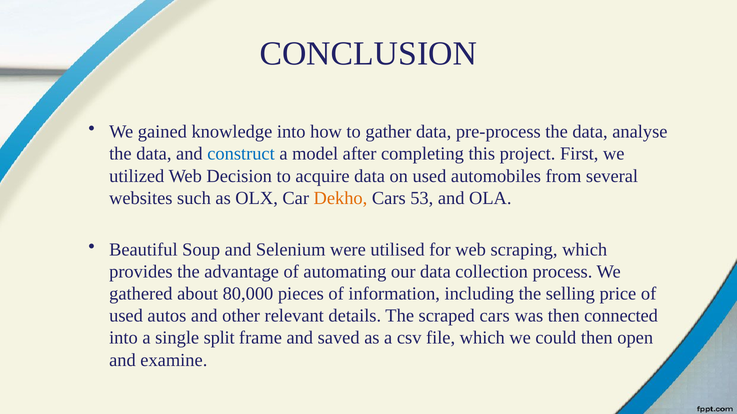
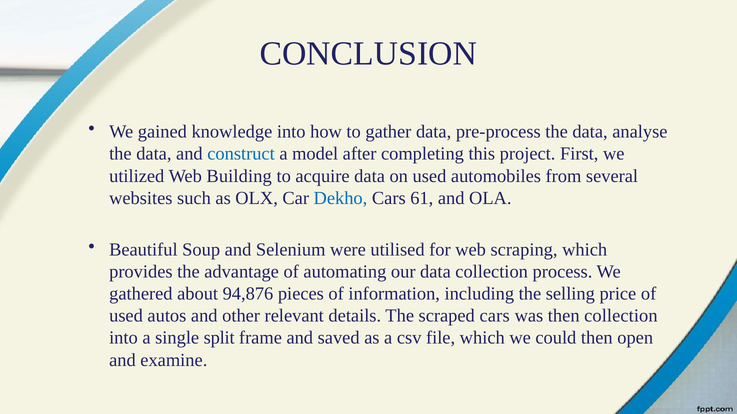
Decision: Decision -> Building
Dekho colour: orange -> blue
53: 53 -> 61
80,000: 80,000 -> 94,876
then connected: connected -> collection
